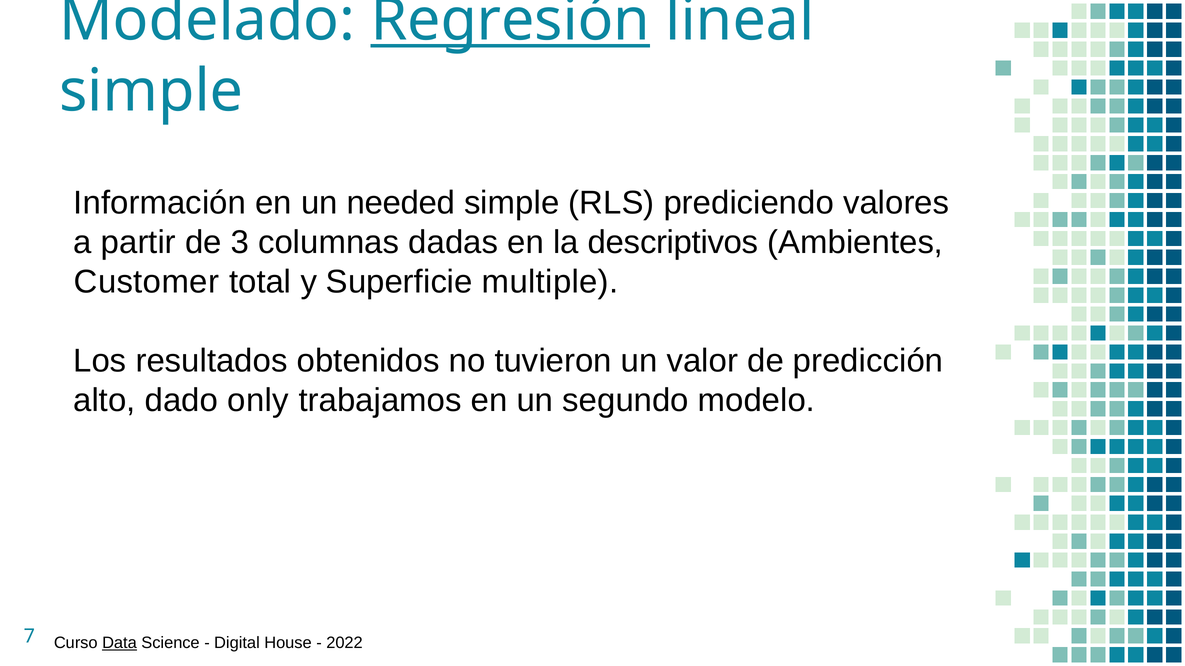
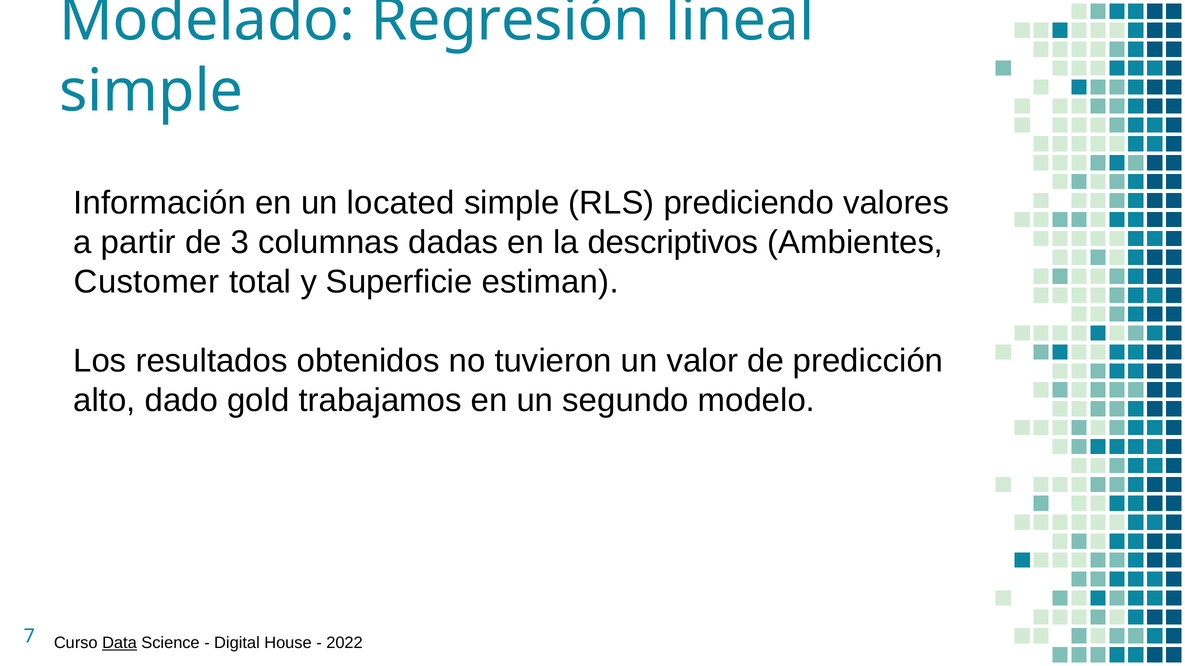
Regresión underline: present -> none
needed: needed -> located
multiple: multiple -> estiman
only: only -> gold
